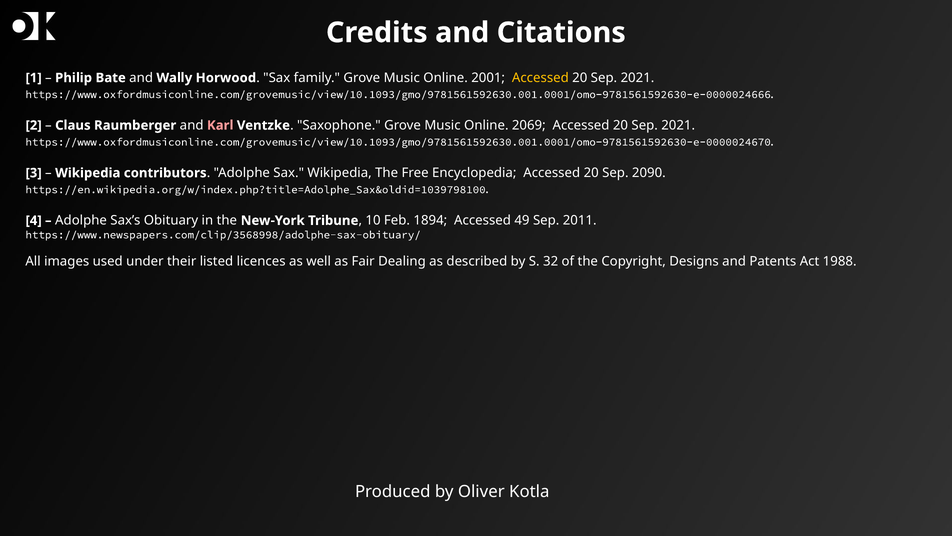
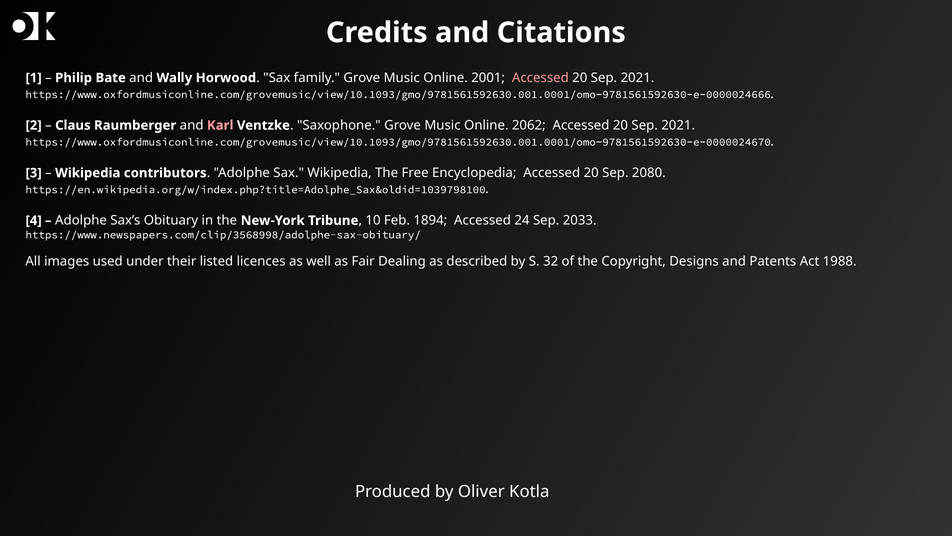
Accessed at (540, 78) colour: yellow -> pink
2069: 2069 -> 2062
2090: 2090 -> 2080
49: 49 -> 24
2011: 2011 -> 2033
